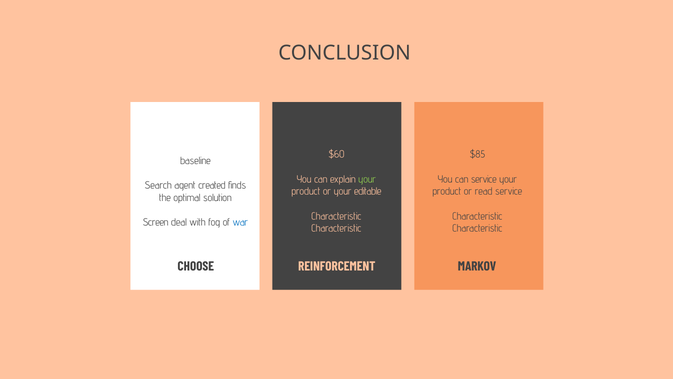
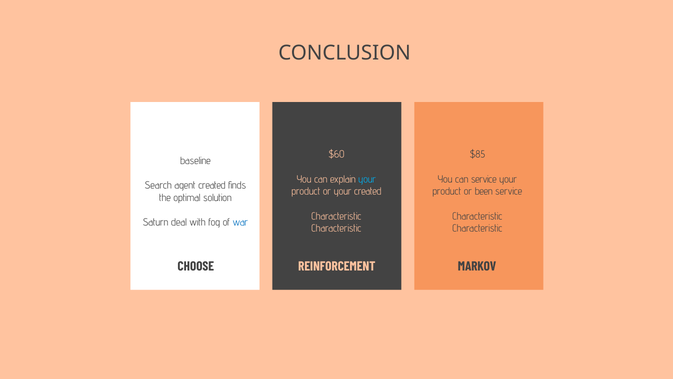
your at (367, 179) colour: light green -> light blue
your editable: editable -> created
read: read -> been
Screen: Screen -> Saturn
